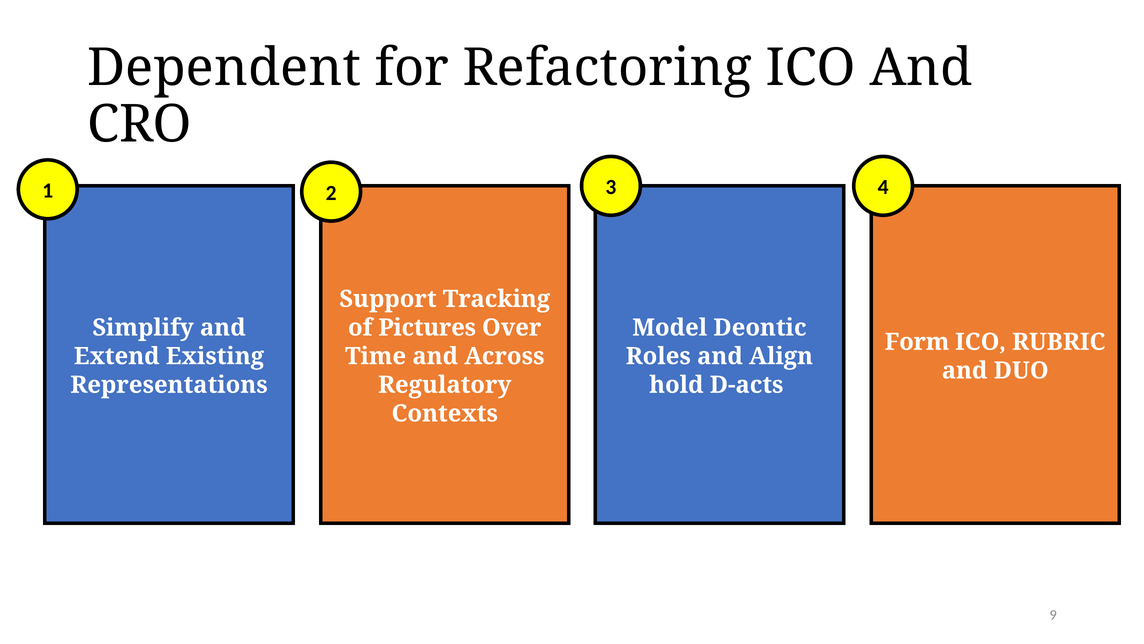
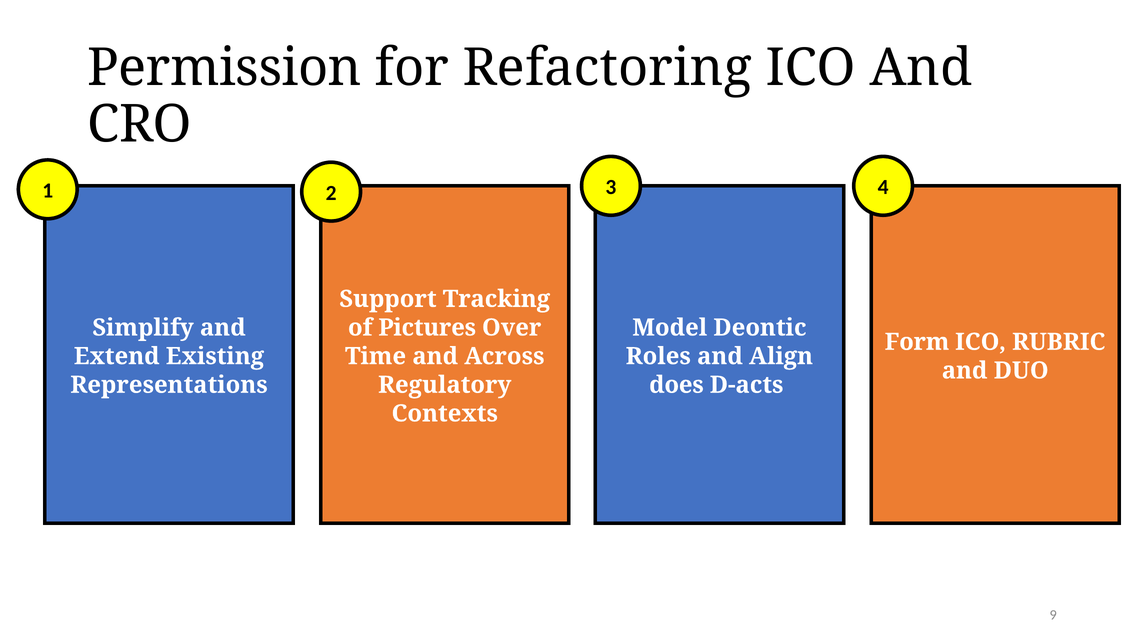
Dependent: Dependent -> Permission
hold: hold -> does
